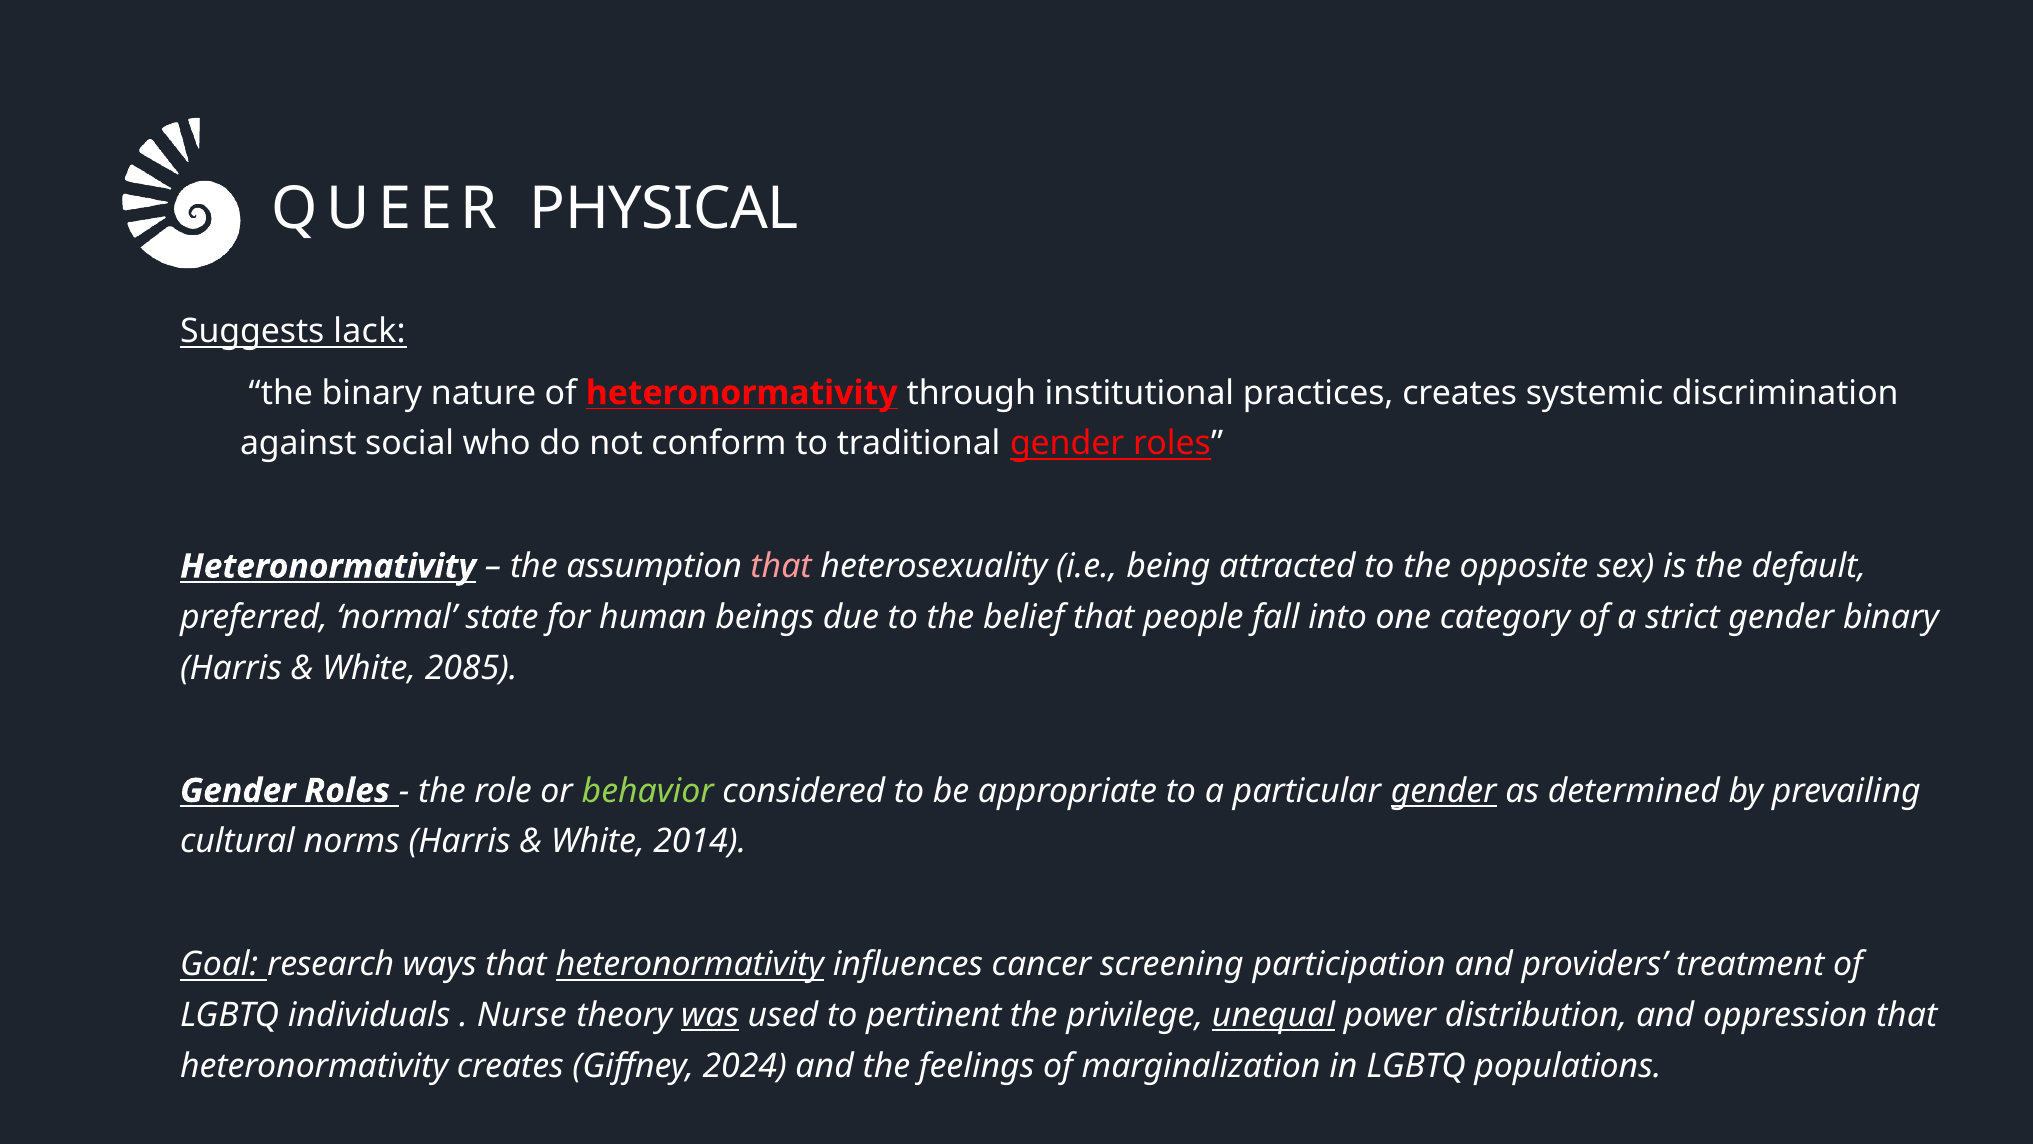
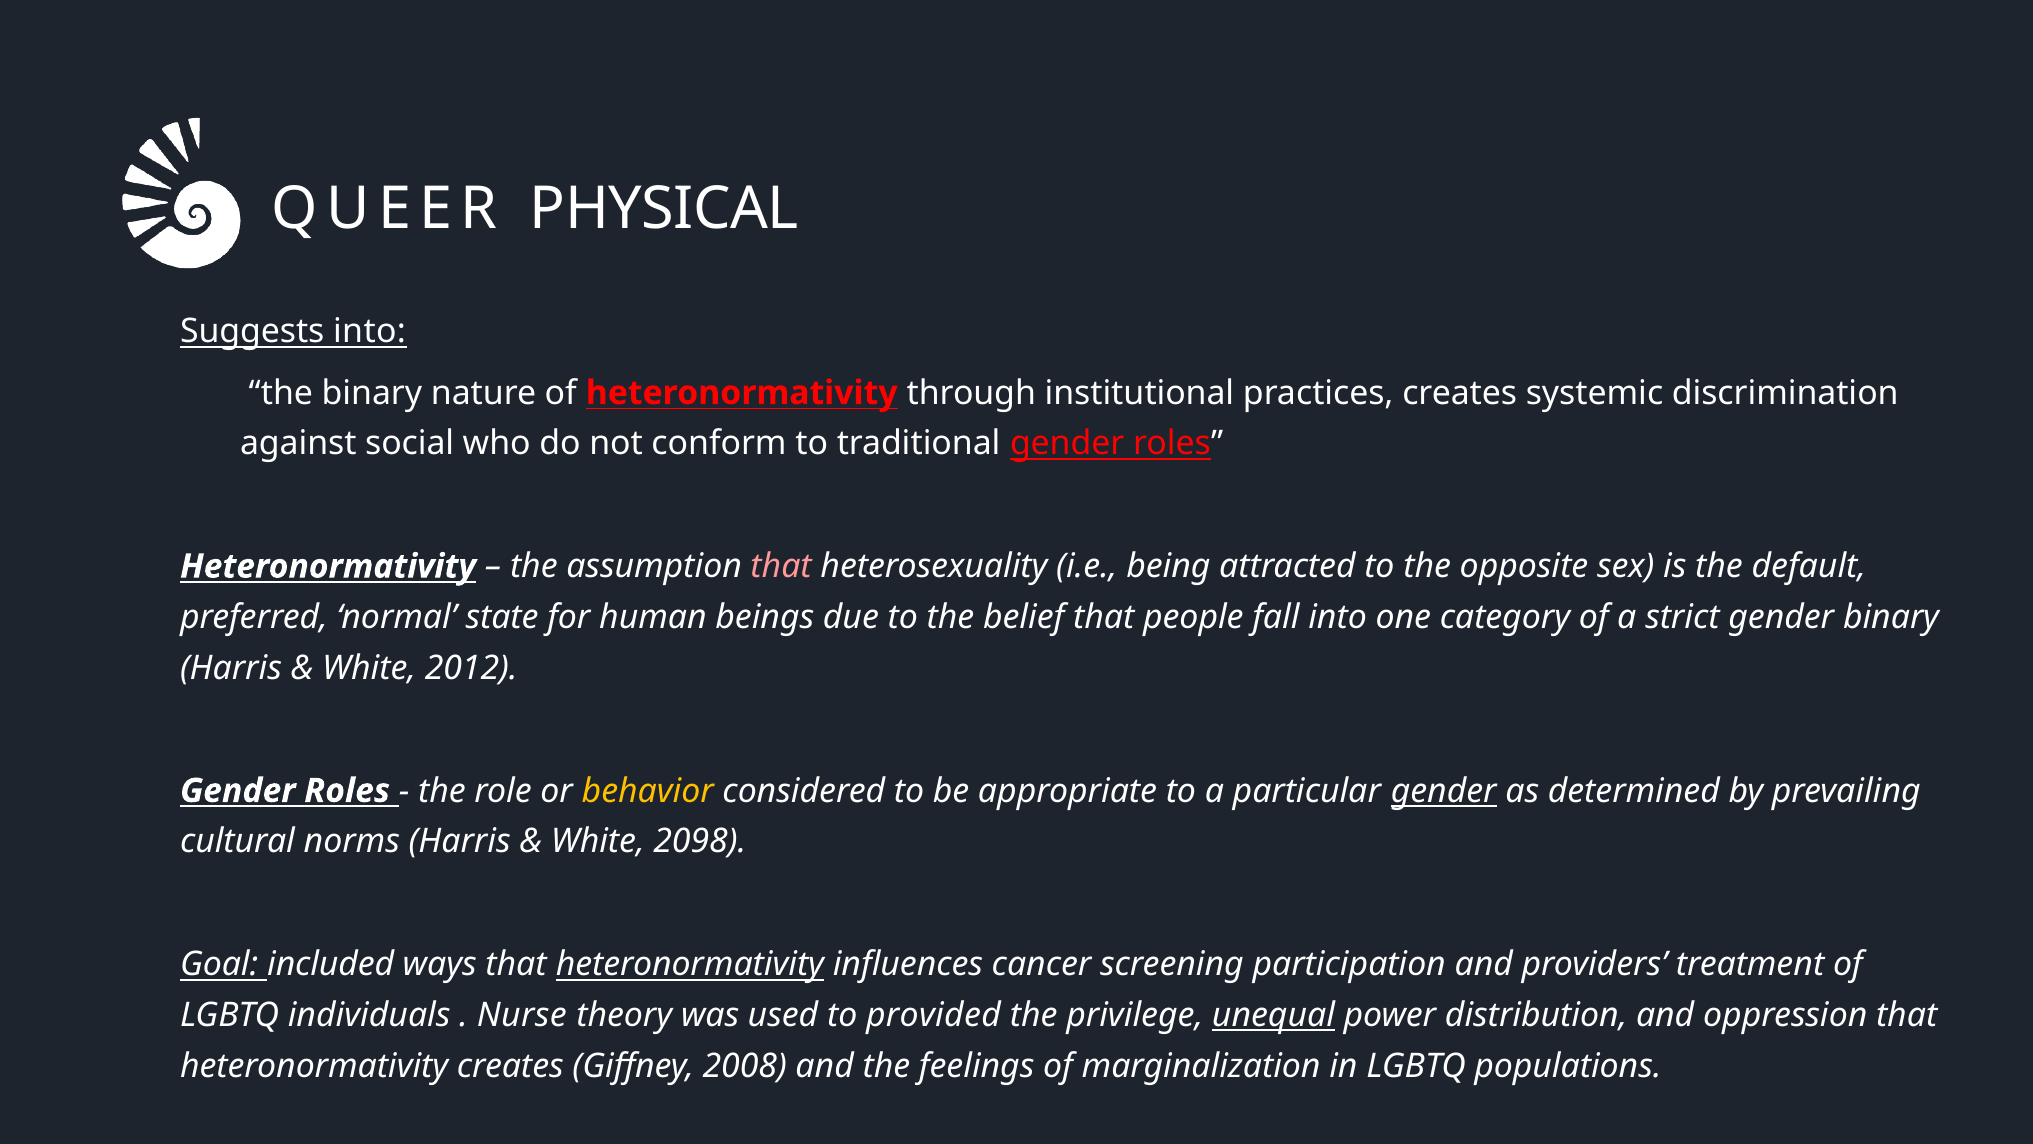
Suggests lack: lack -> into
2085: 2085 -> 2012
behavior colour: light green -> yellow
2014: 2014 -> 2098
research: research -> included
was underline: present -> none
pertinent: pertinent -> provided
2024: 2024 -> 2008
